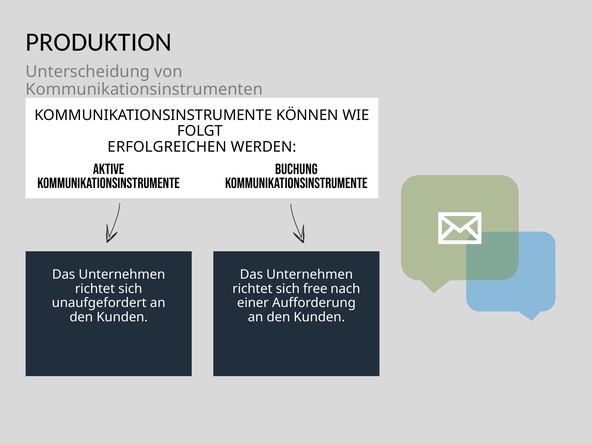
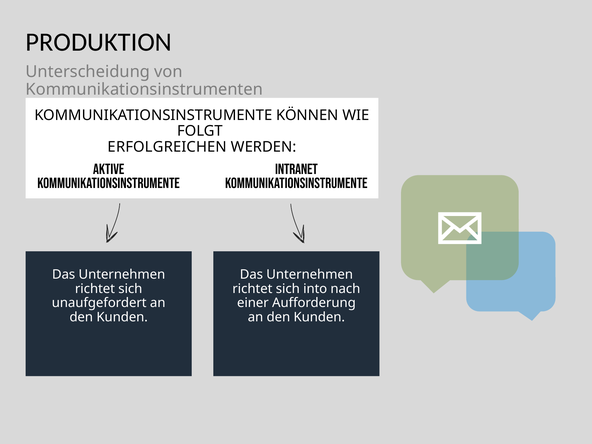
Buchung: Buchung -> Intranet
free: free -> into
